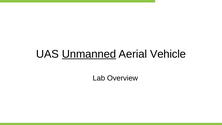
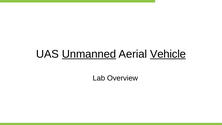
Vehicle underline: none -> present
